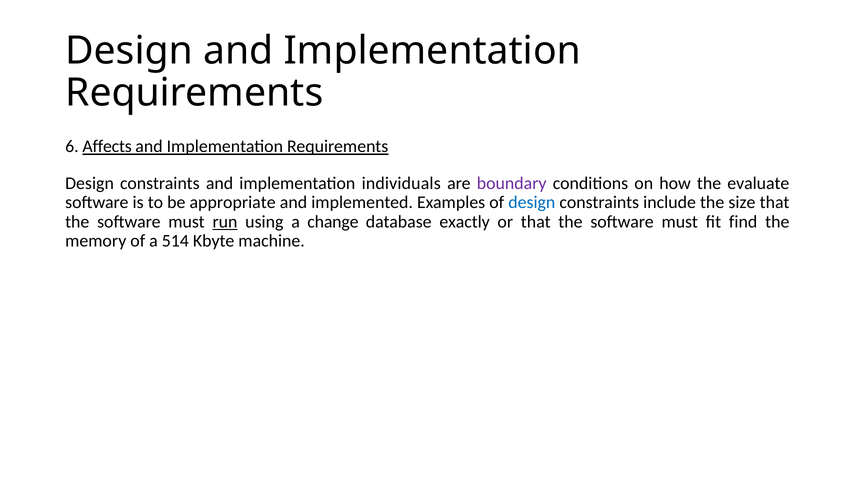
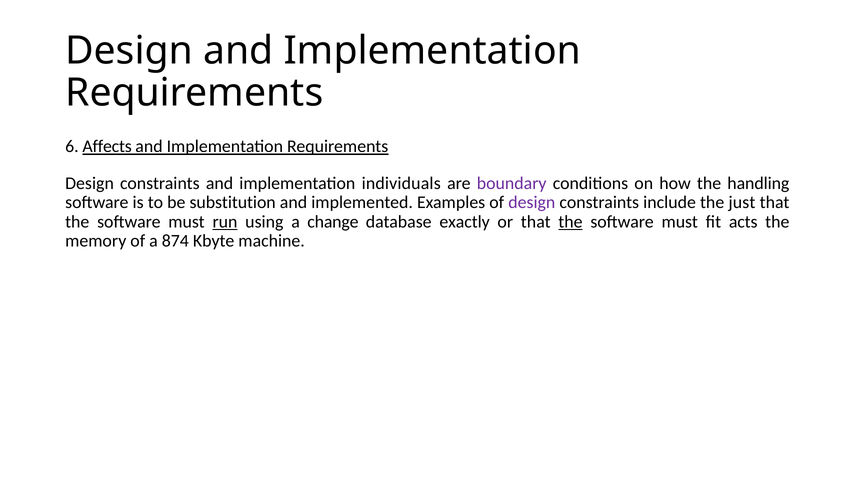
evaluate: evaluate -> handling
appropriate: appropriate -> substitution
design at (532, 202) colour: blue -> purple
size: size -> just
the at (570, 222) underline: none -> present
find: find -> acts
514: 514 -> 874
